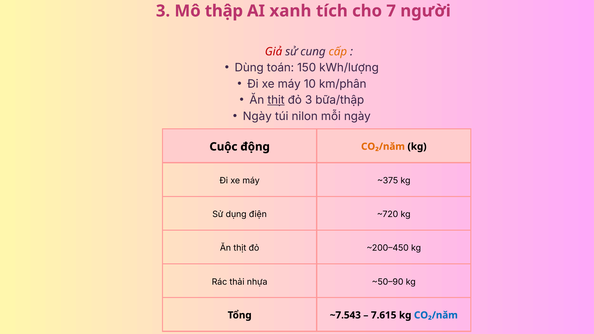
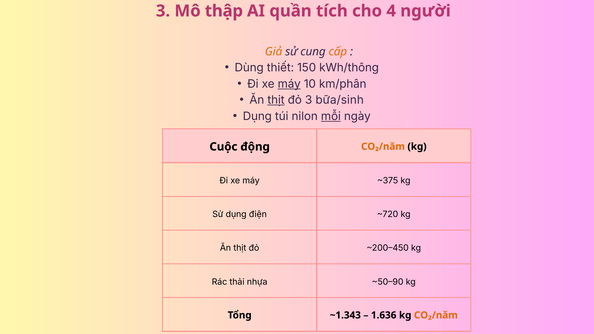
xanh: xanh -> quần
7: 7 -> 4
Giả colour: red -> orange
toán: toán -> thiết
kWh/lượng: kWh/lượng -> kWh/thông
máy at (289, 84) underline: none -> present
bữa/thập: bữa/thập -> bữa/sinh
Ngày at (257, 116): Ngày -> Dụng
mỗi underline: none -> present
~7.543: ~7.543 -> ~1.343
7.615: 7.615 -> 1.636
CO₂/năm at (436, 315) colour: blue -> orange
